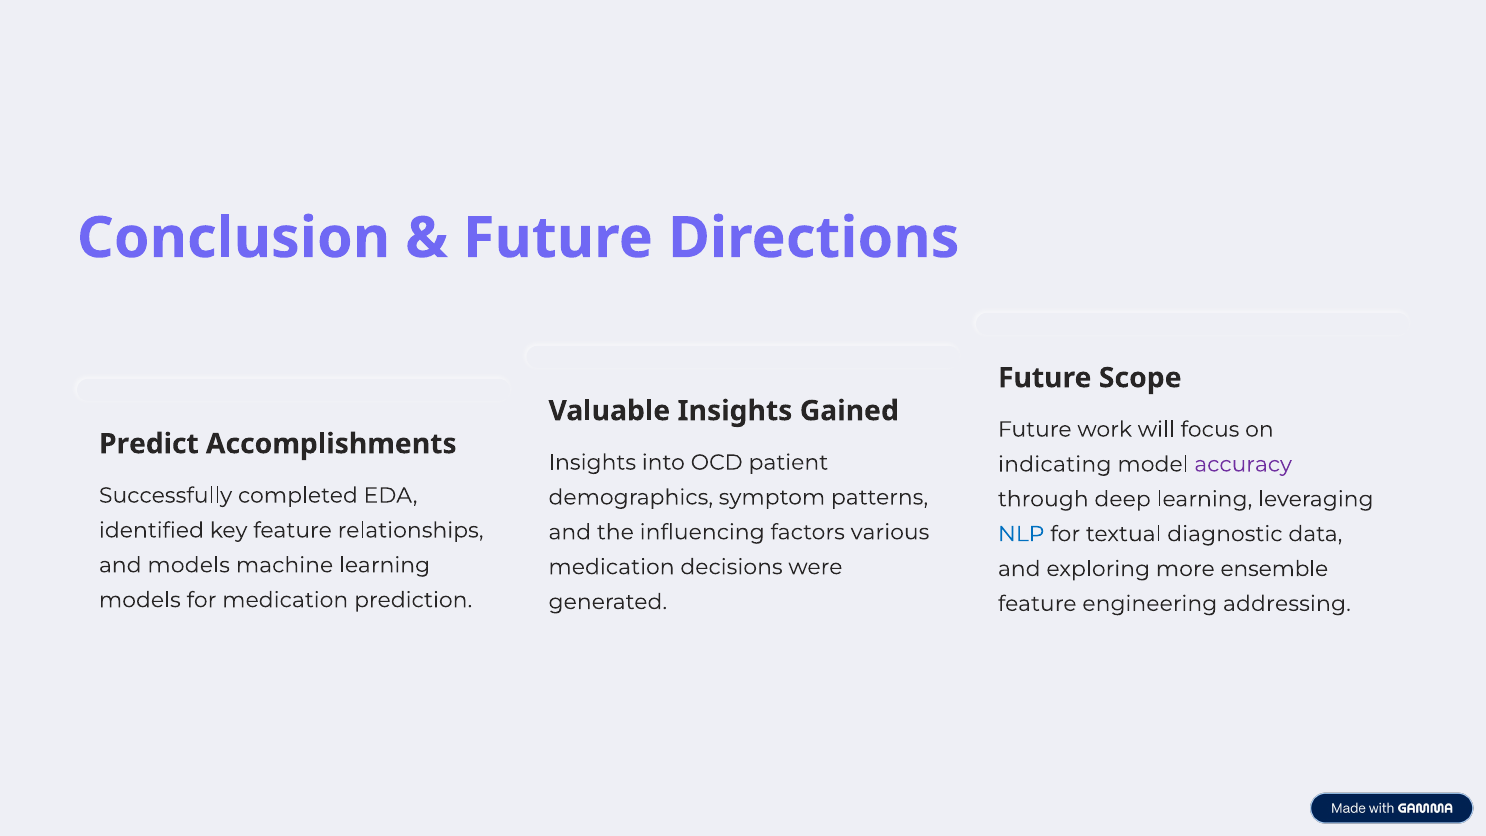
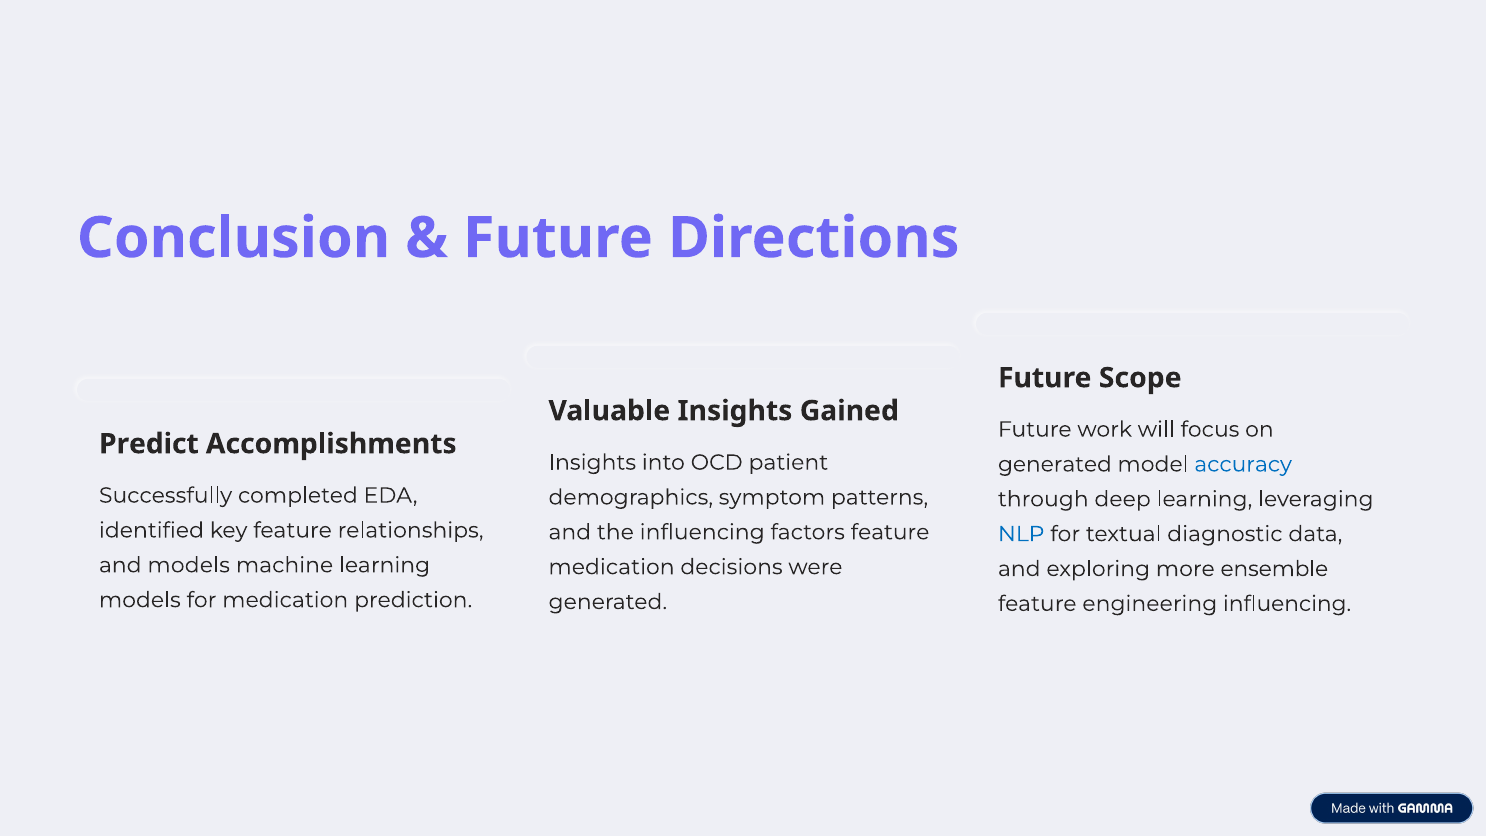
indicating at (1055, 464): indicating -> generated
accuracy colour: purple -> blue
factors various: various -> feature
engineering addressing: addressing -> influencing
